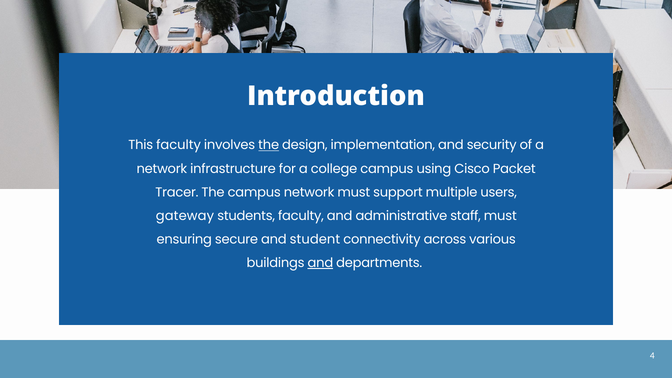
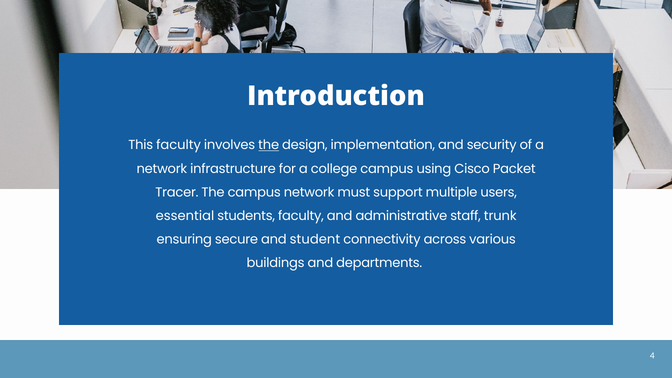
gateway: gateway -> essential
staff must: must -> trunk
and at (320, 263) underline: present -> none
